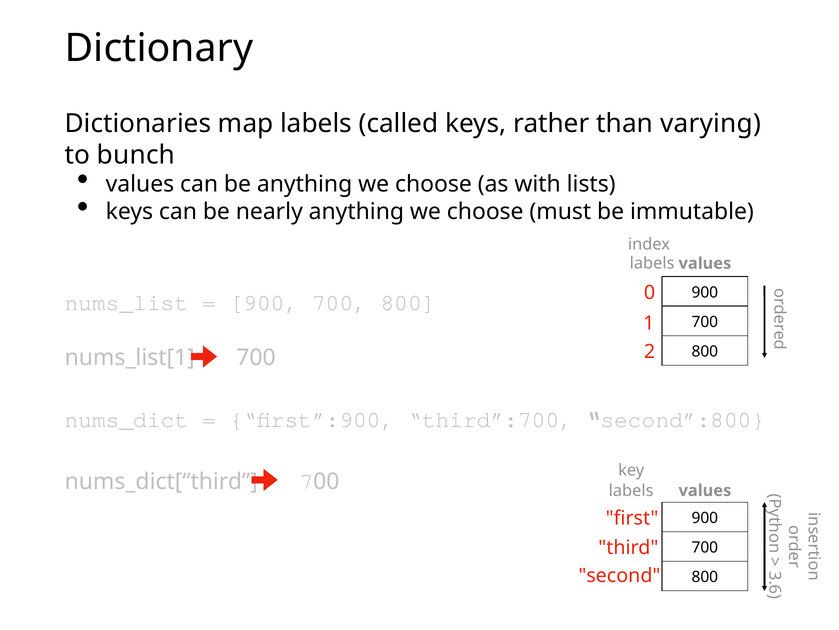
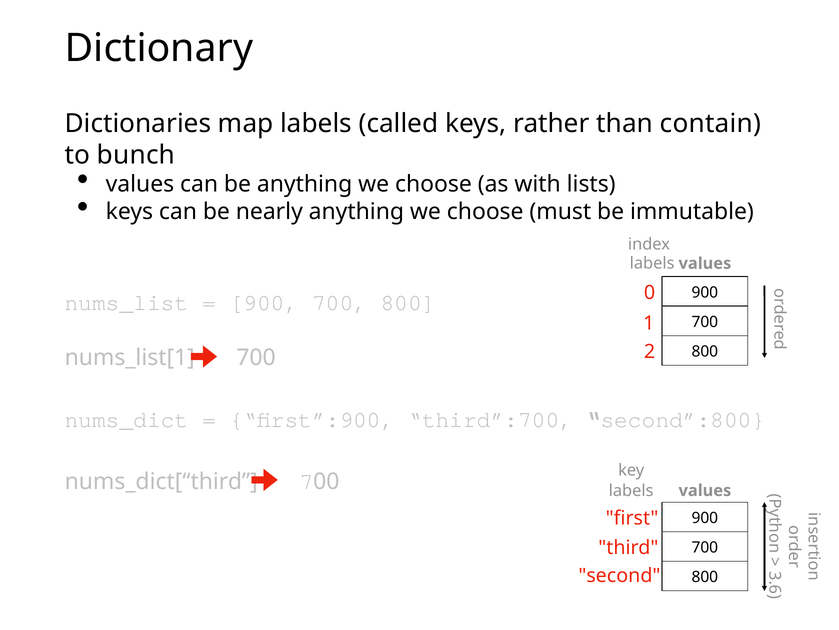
varying: varying -> contain
